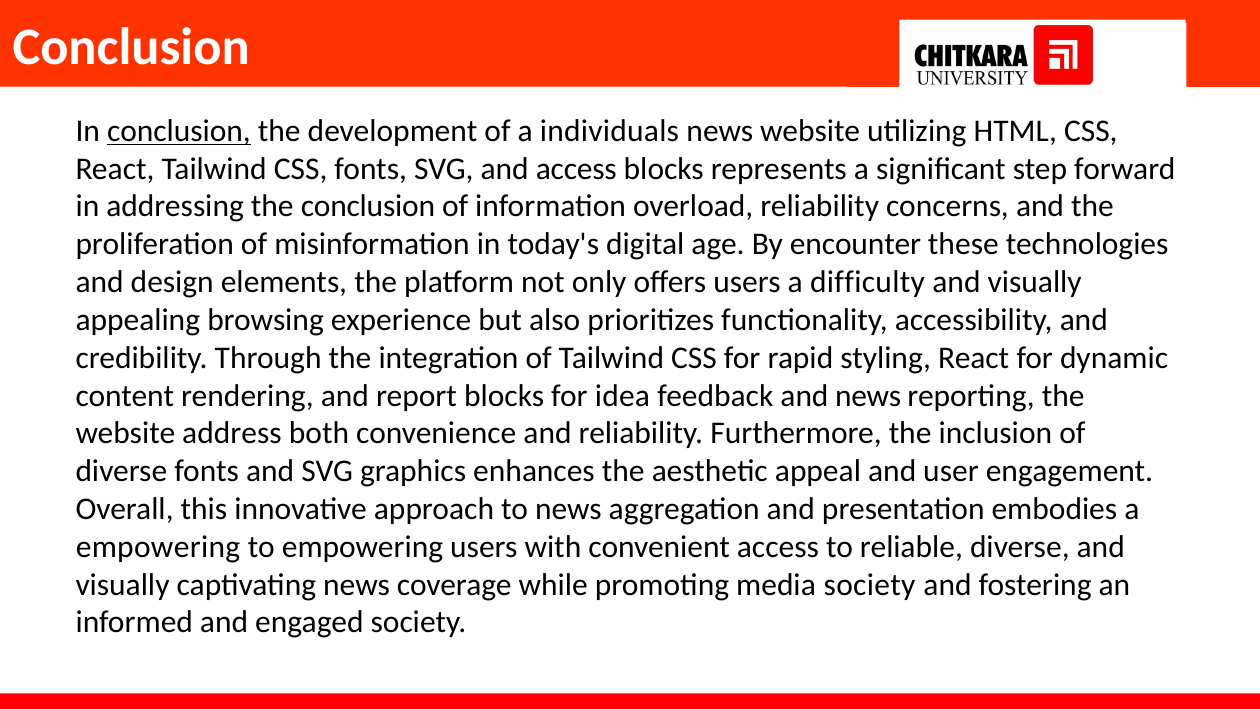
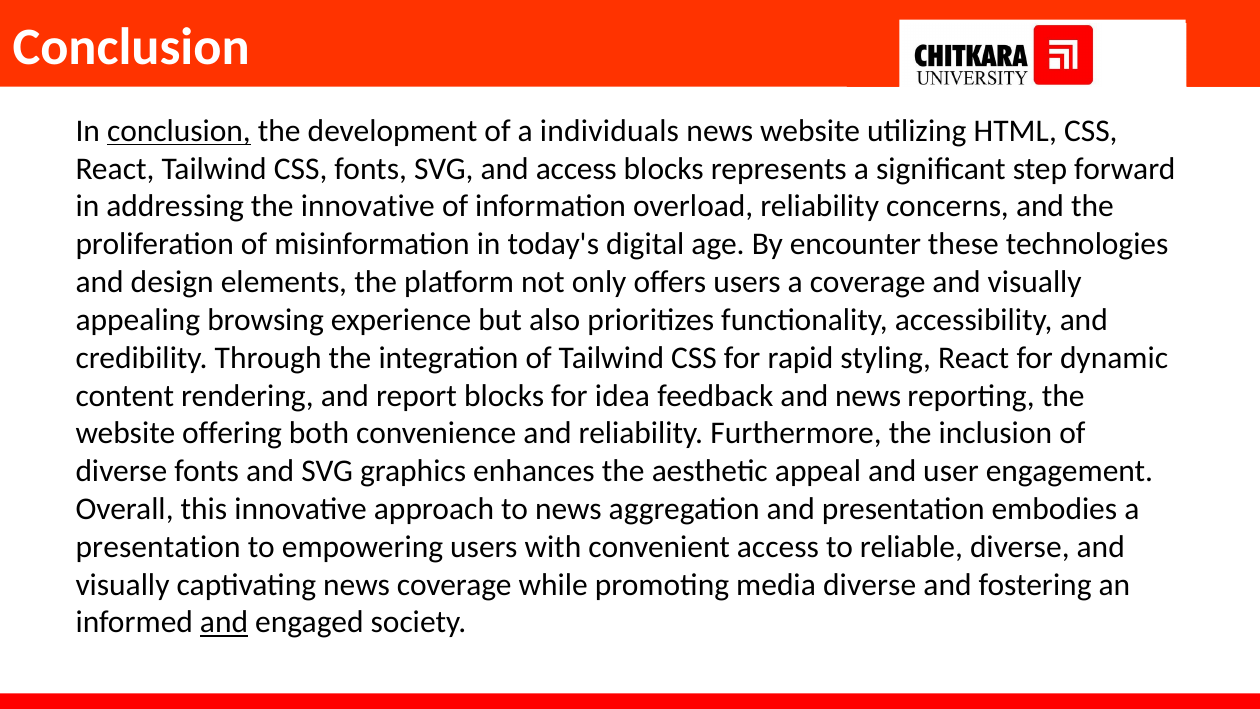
the conclusion: conclusion -> innovative
a difficulty: difficulty -> coverage
address: address -> offering
empowering at (158, 547): empowering -> presentation
media society: society -> diverse
and at (224, 622) underline: none -> present
